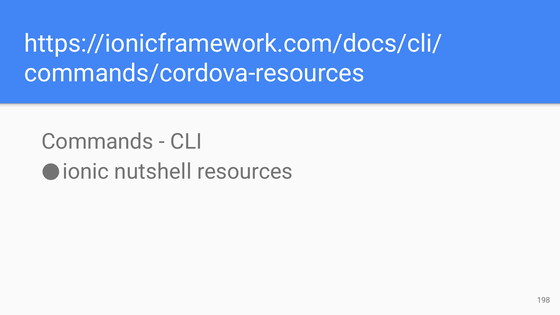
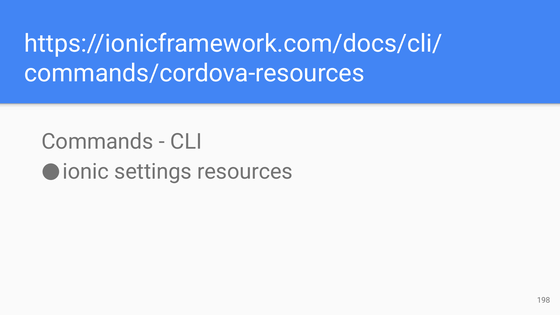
nutshell: nutshell -> settings
